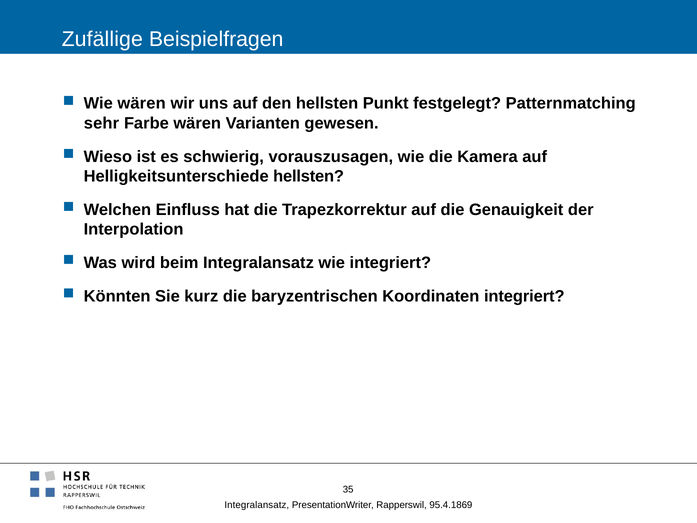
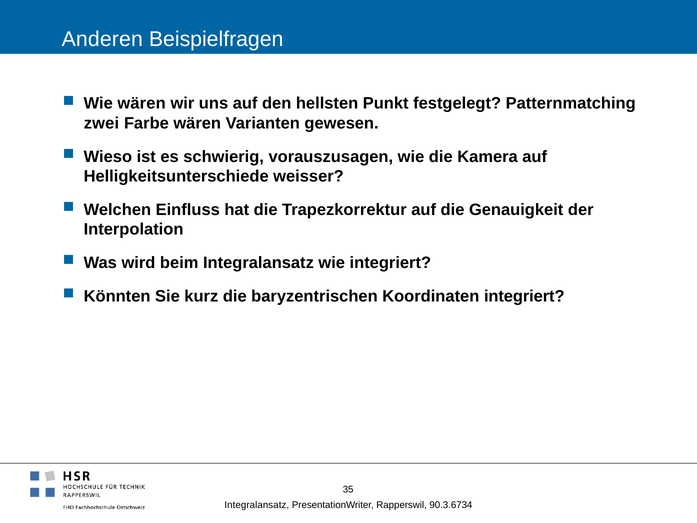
Zufällige: Zufällige -> Anderen
sehr: sehr -> zwei
Helligkeitsunterschiede hellsten: hellsten -> weisser
95.4.1869: 95.4.1869 -> 90.3.6734
